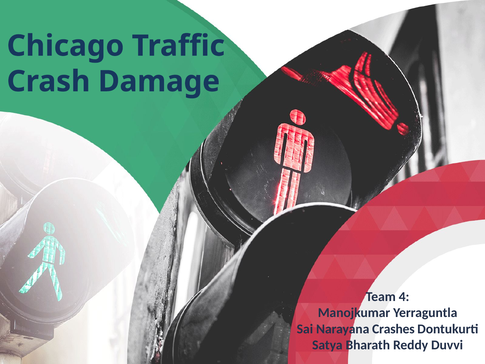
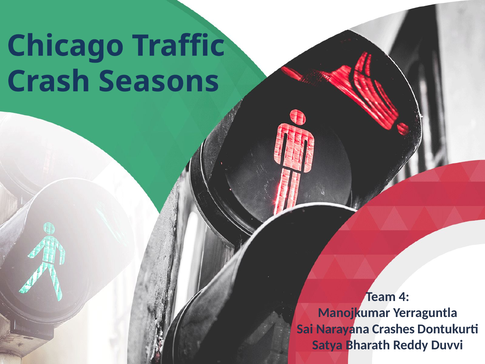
Damage: Damage -> Seasons
